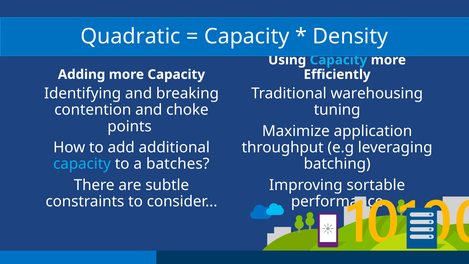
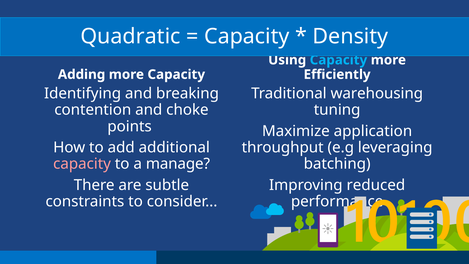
capacity at (82, 164) colour: light blue -> pink
batches: batches -> manage
sortable: sortable -> reduced
